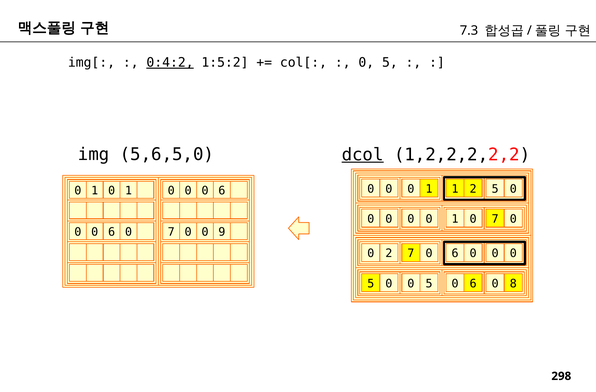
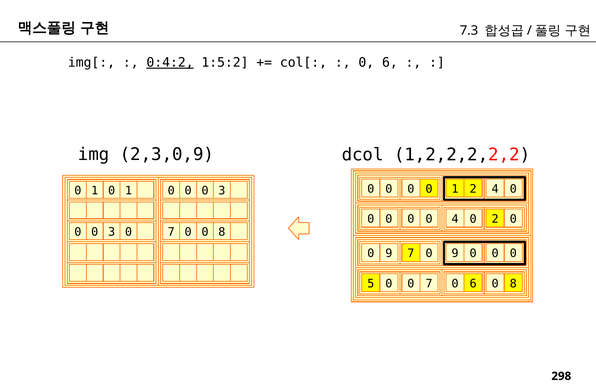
5 at (390, 62): 5 -> 6
5,6,5,0: 5,6,5,0 -> 2,3,0,9
dcol underline: present -> none
1 at (429, 189): 1 -> 0
2 5: 5 -> 4
0 0 0 6: 6 -> 3
1 at (455, 219): 1 -> 4
0 7: 7 -> 2
6 at (112, 232): 6 -> 3
0 0 9: 9 -> 8
2 at (389, 253): 2 -> 9
7 0 6: 6 -> 9
5 0 0 5: 5 -> 7
